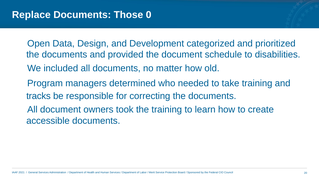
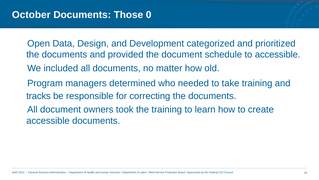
Replace: Replace -> October
to disabilities: disabilities -> accessible
